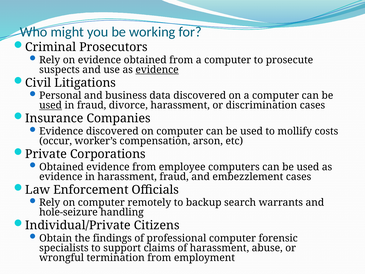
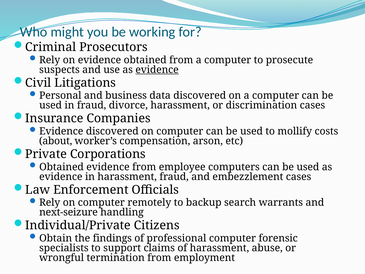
used at (51, 105) underline: present -> none
occur: occur -> about
hole-seizure: hole-seizure -> next-seizure
